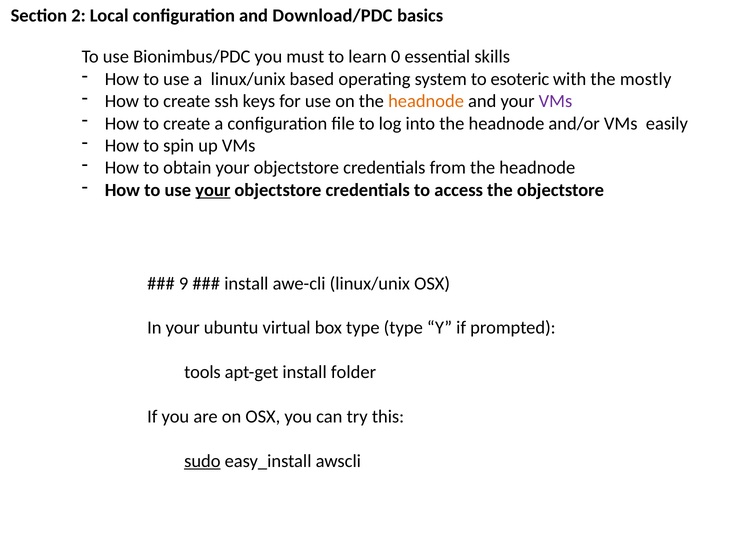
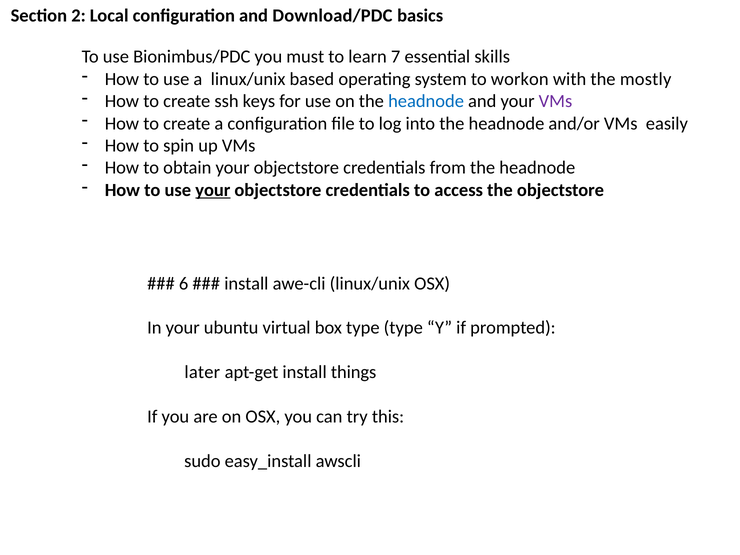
0: 0 -> 7
esoteric: esoteric -> workon
headnode at (426, 101) colour: orange -> blue
9: 9 -> 6
tools: tools -> later
folder: folder -> things
sudo underline: present -> none
